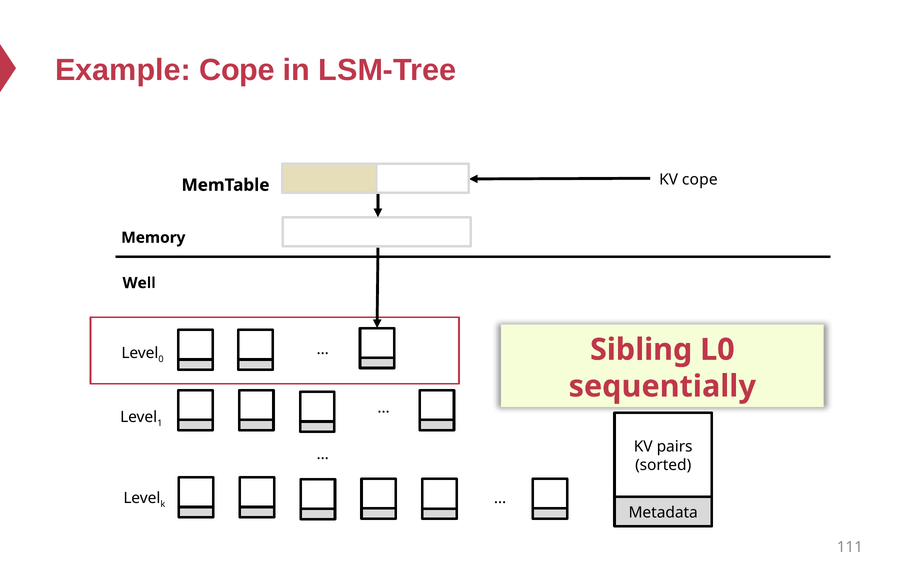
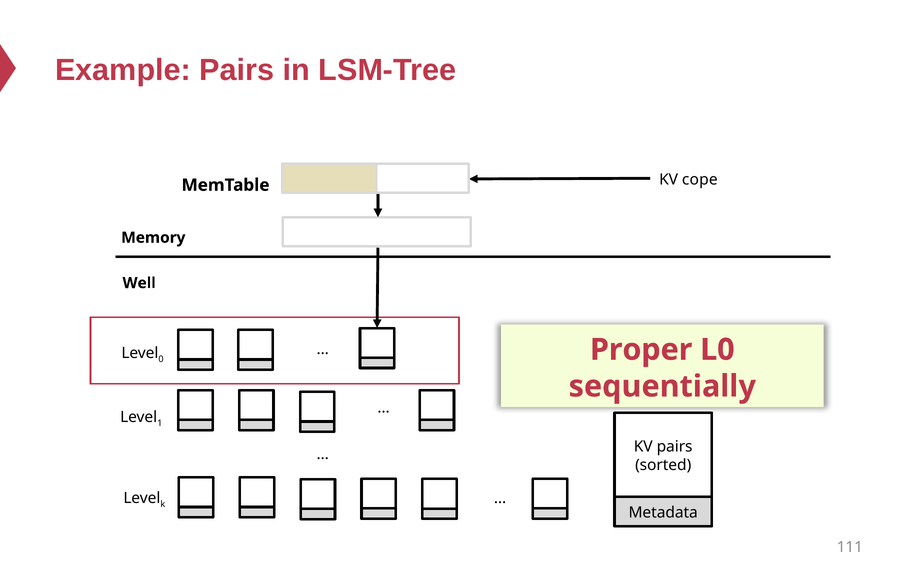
Example Cope: Cope -> Pairs
Sibling: Sibling -> Proper
